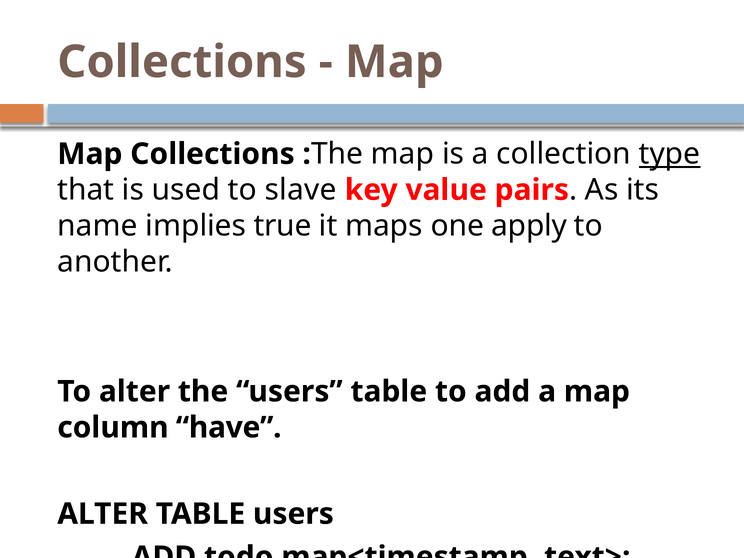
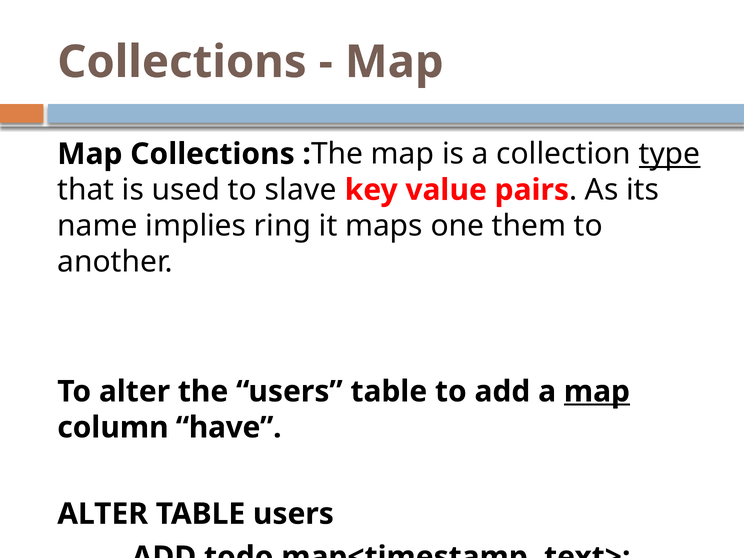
true: true -> ring
apply: apply -> them
map at (597, 392) underline: none -> present
